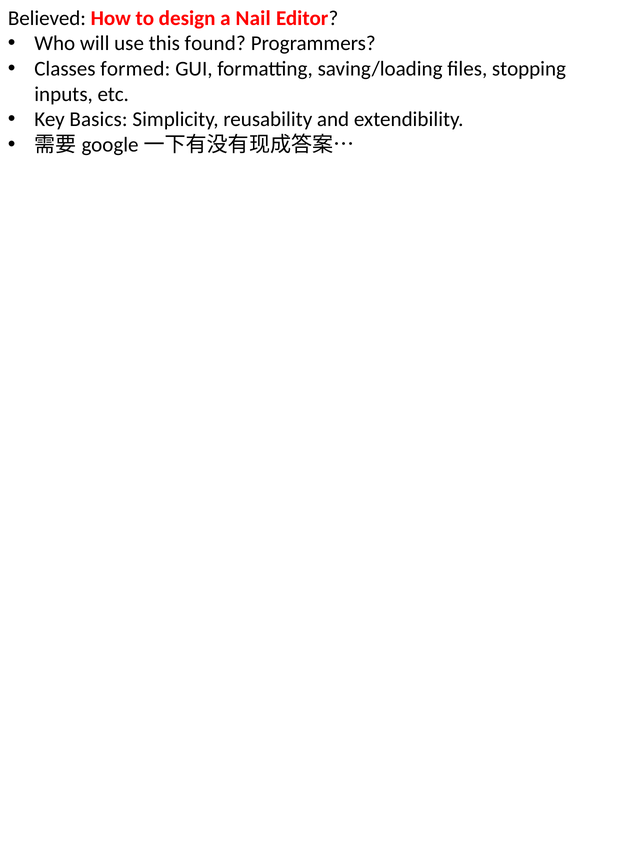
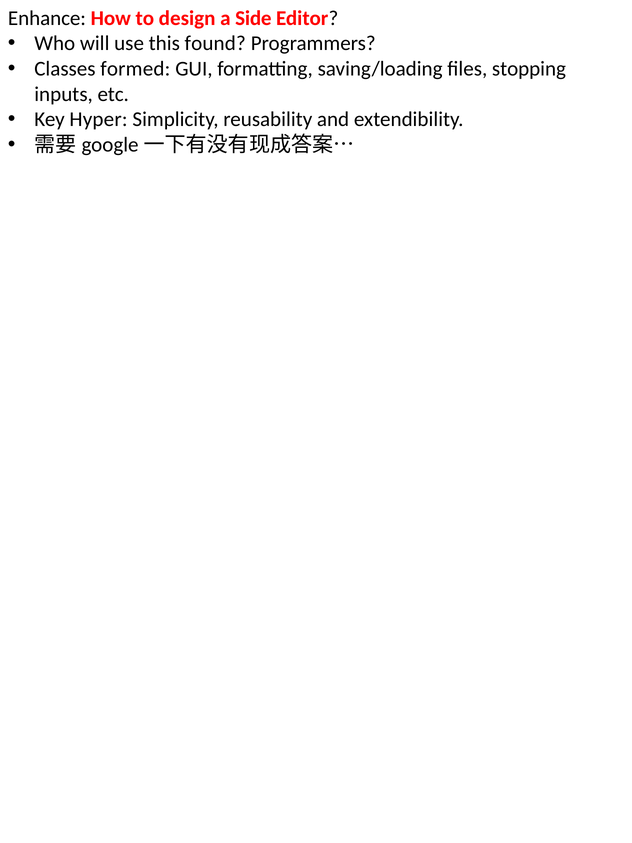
Believed: Believed -> Enhance
Nail: Nail -> Side
Basics: Basics -> Hyper
